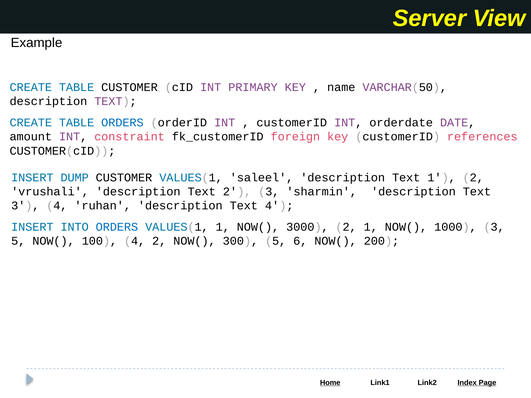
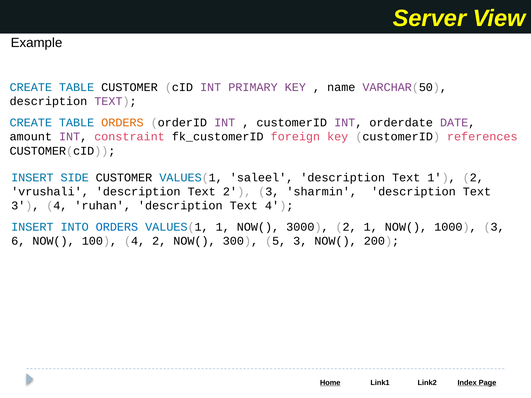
ORDERS at (122, 123) colour: blue -> orange
DUMP: DUMP -> SIDE
5 at (18, 241): 5 -> 6
5 6: 6 -> 3
